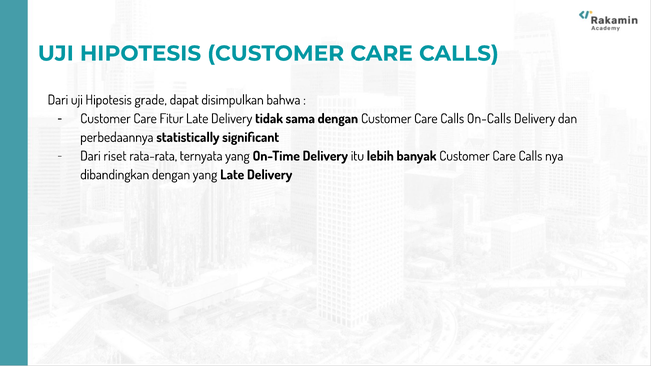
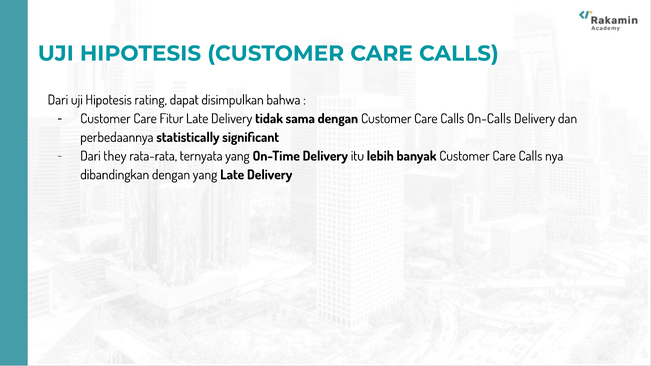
grade: grade -> rating
riset: riset -> they
